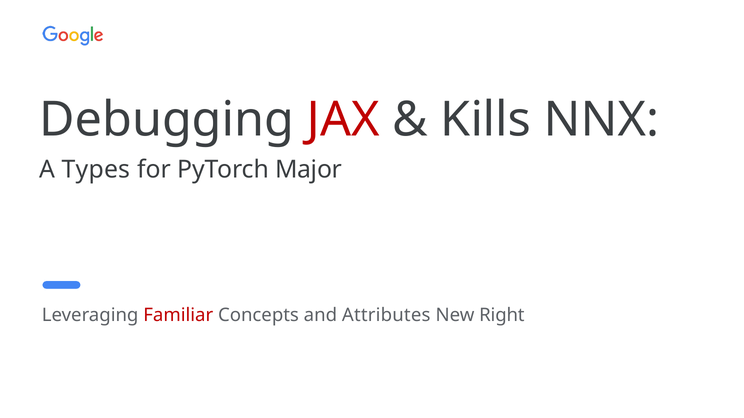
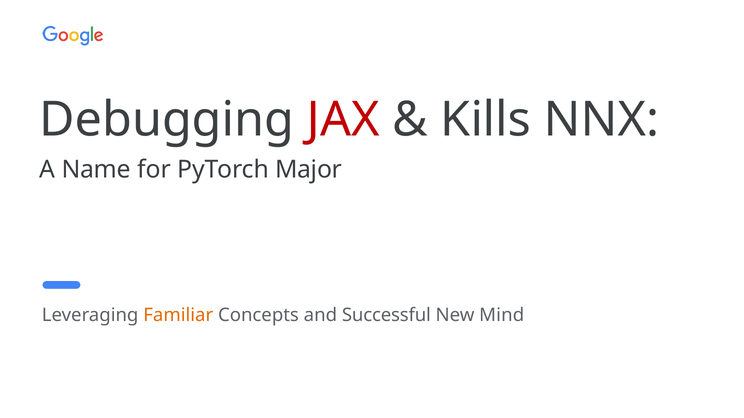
Types: Types -> Name
Familiar colour: red -> orange
Attributes: Attributes -> Successful
Right: Right -> Mind
